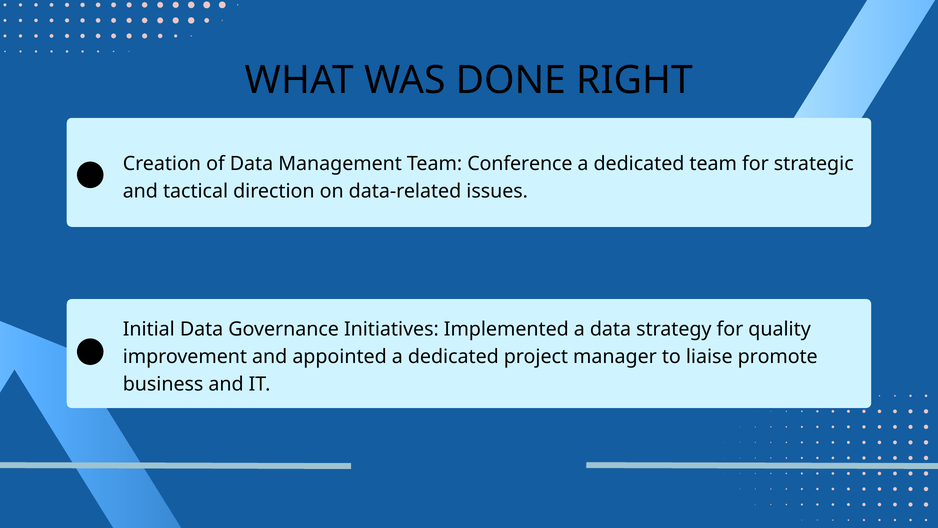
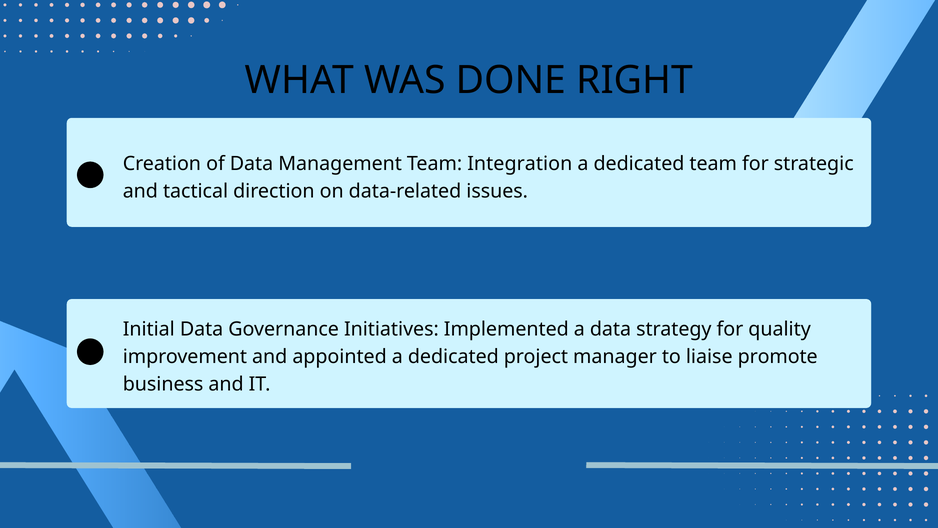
Conference: Conference -> Integration
